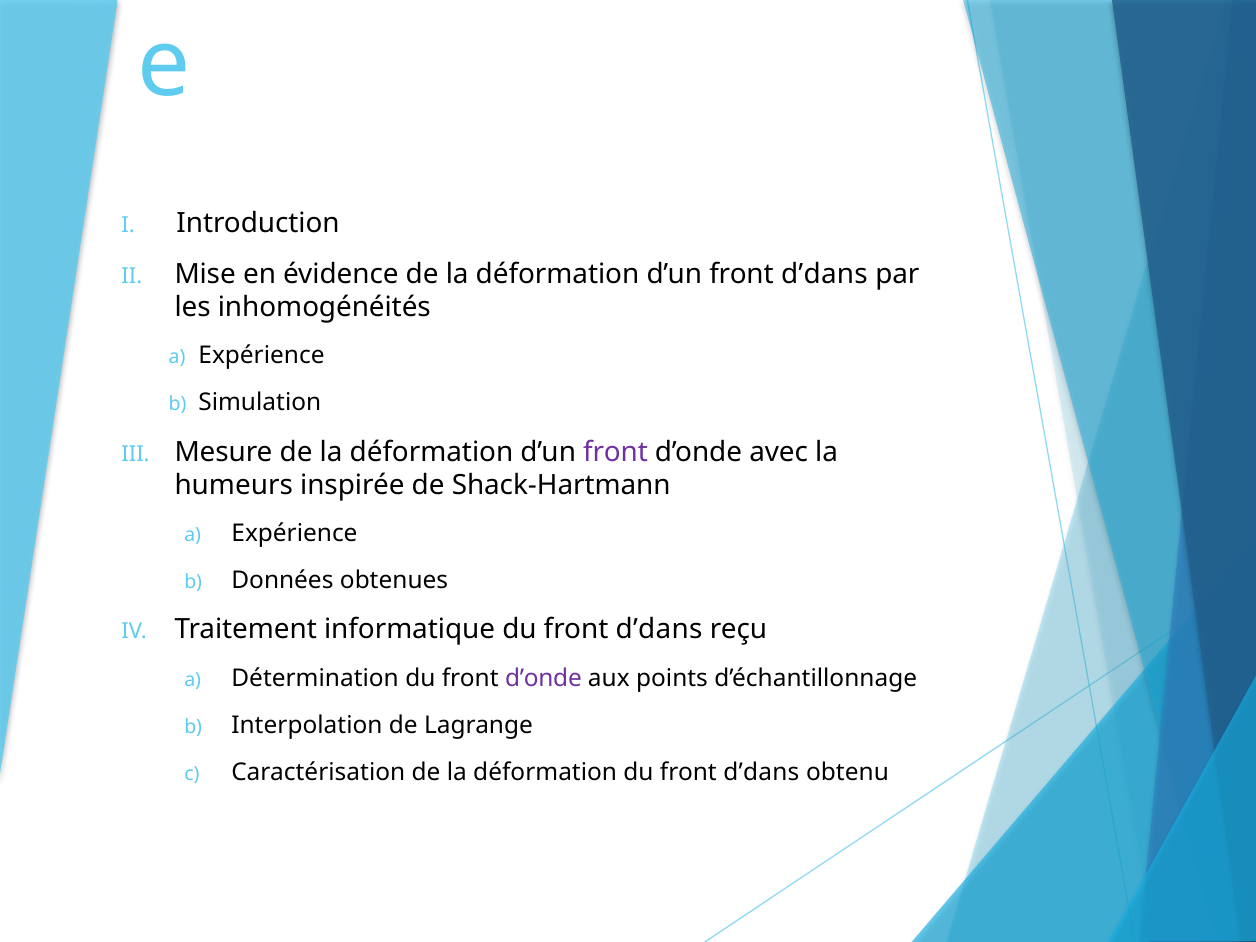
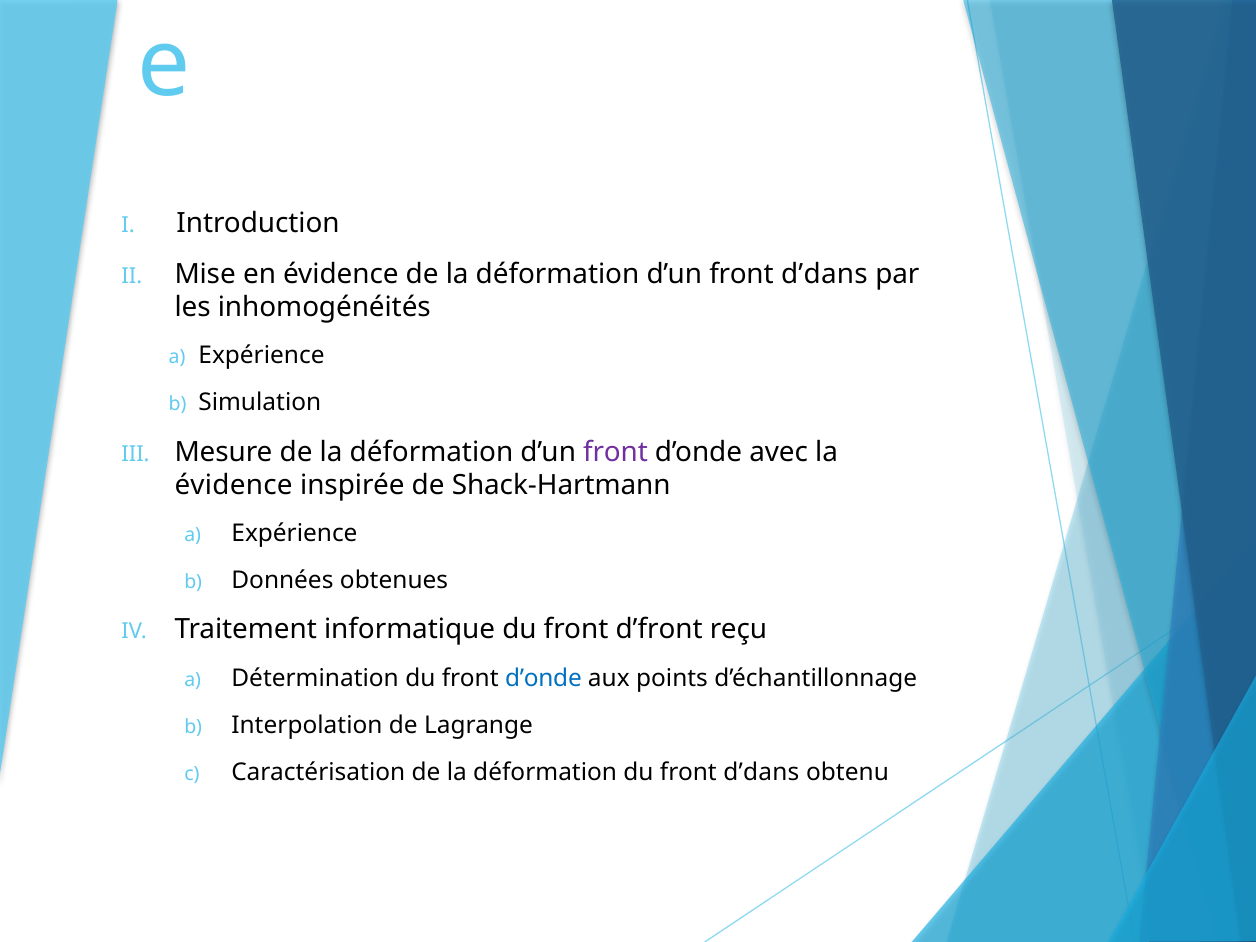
humeurs at (234, 485): humeurs -> évidence
informatique du front d’dans: d’dans -> d’front
d’onde at (543, 678) colour: purple -> blue
